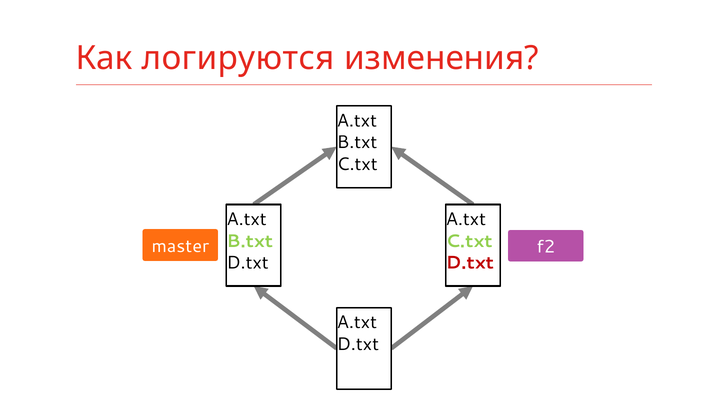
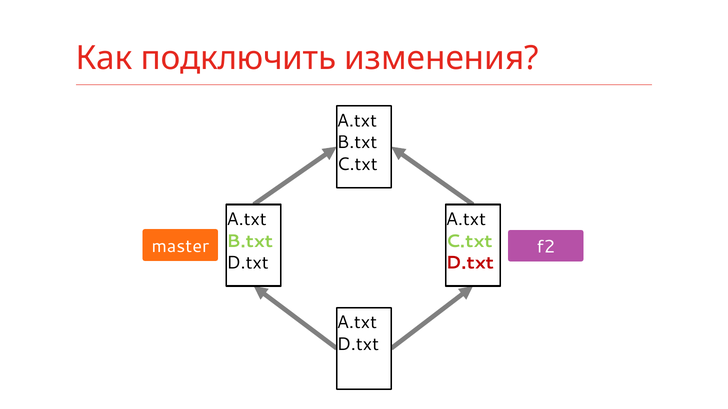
логируются: логируются -> подключить
